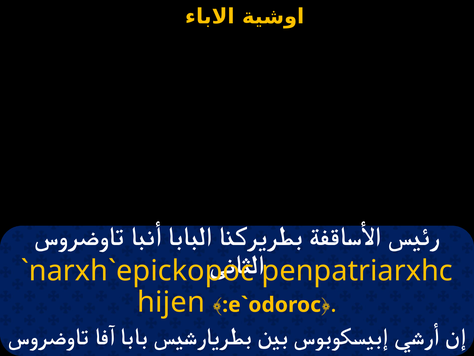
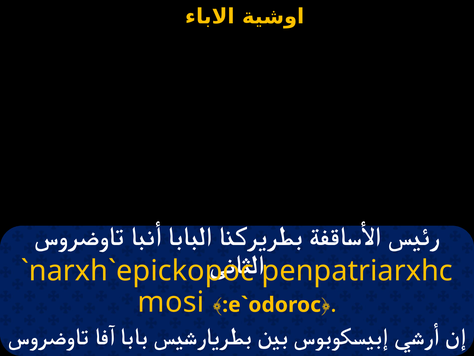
hijen: hijen -> mosi
